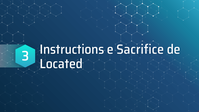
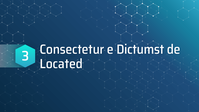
Instructions: Instructions -> Consectetur
Sacrifice: Sacrifice -> Dictumst
